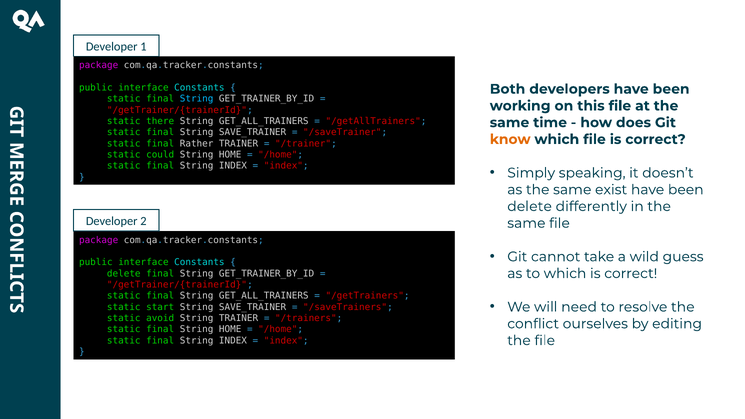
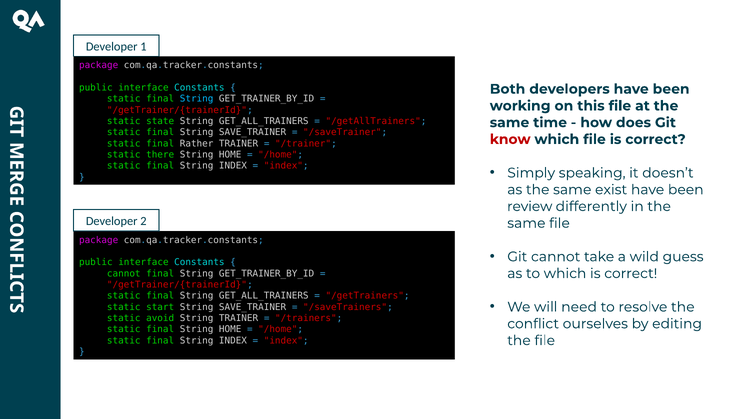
there: there -> state
know colour: orange -> red
could: could -> there
delete at (530, 206): delete -> review
delete at (124, 274): delete -> cannot
